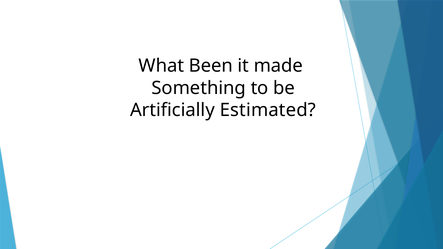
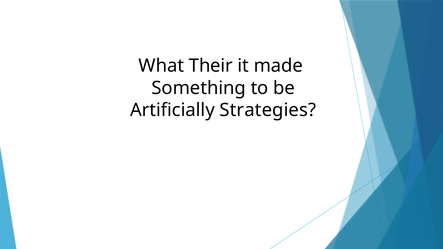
Been: Been -> Their
Estimated: Estimated -> Strategies
